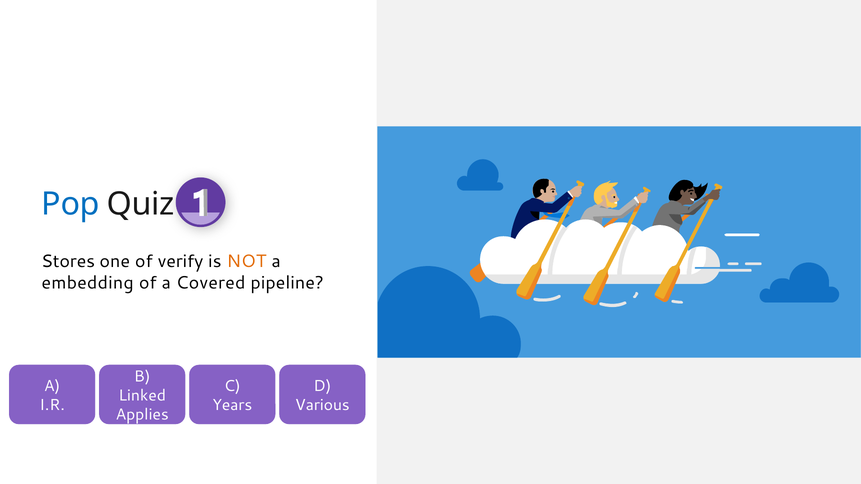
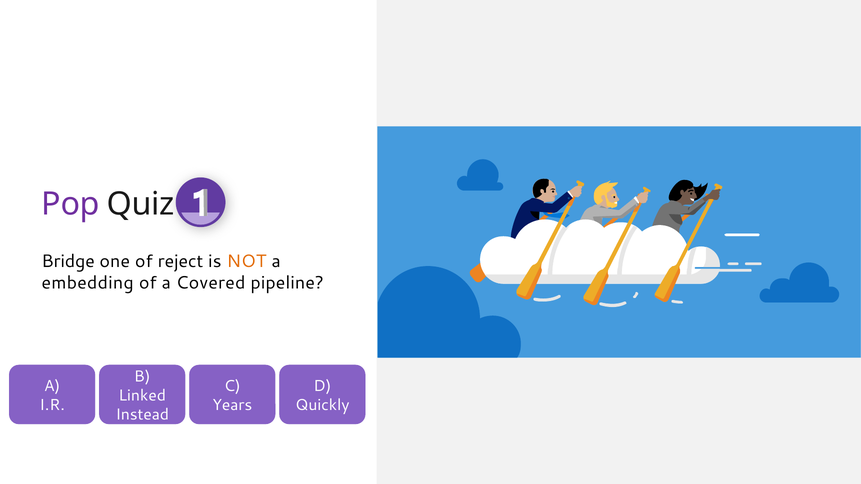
Pop colour: blue -> purple
Stores: Stores -> Bridge
verify: verify -> reject
Various: Various -> Quickly
Applies: Applies -> Instead
